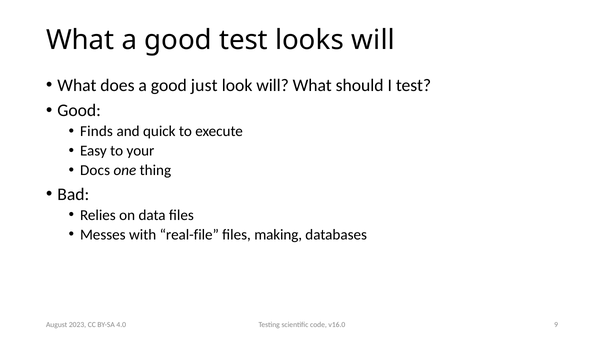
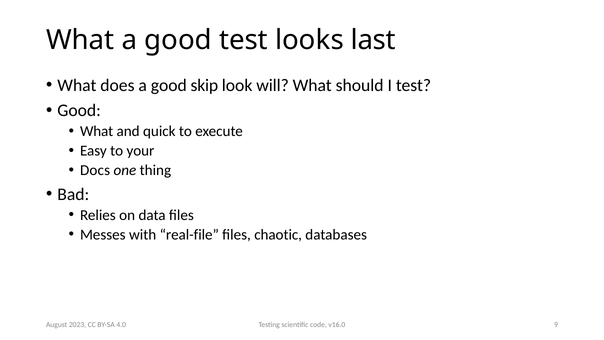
looks will: will -> last
just: just -> skip
Finds at (97, 131): Finds -> What
making: making -> chaotic
